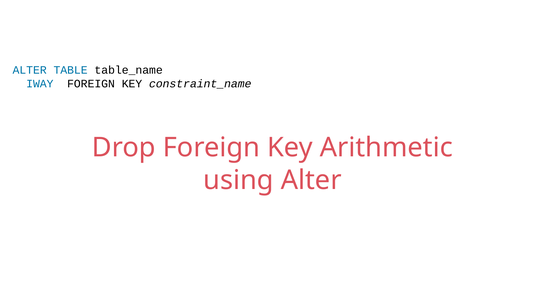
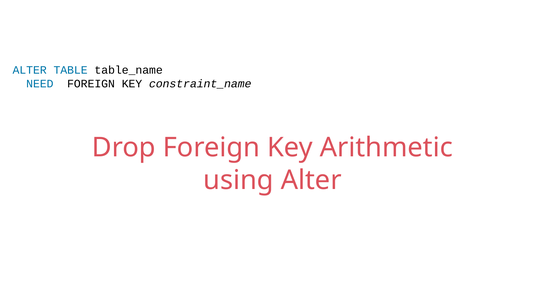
IWAY: IWAY -> NEED
